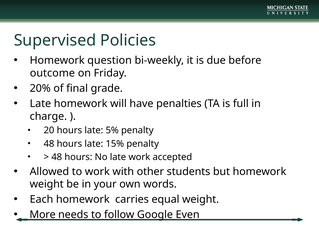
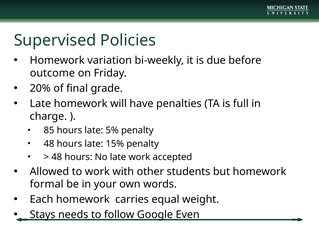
question: question -> variation
20: 20 -> 85
weight at (47, 184): weight -> formal
More: More -> Stays
